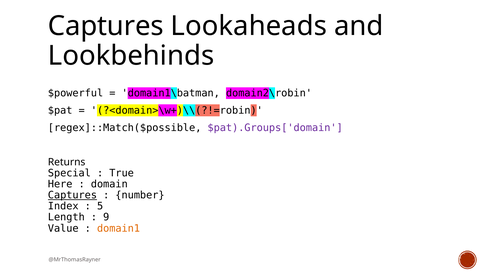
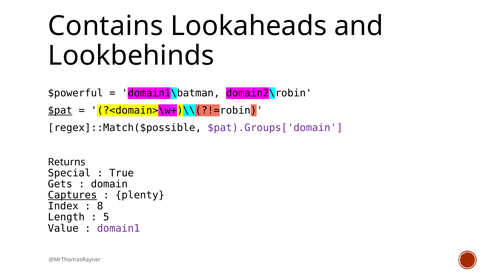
Captures at (106, 26): Captures -> Contains
$pat underline: none -> present
Here: Here -> Gets
number: number -> plenty
5: 5 -> 8
9: 9 -> 5
domain1 colour: orange -> purple
